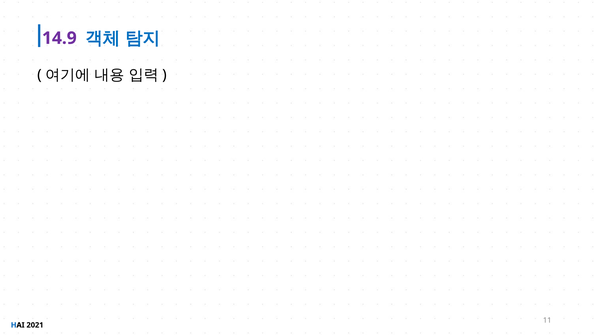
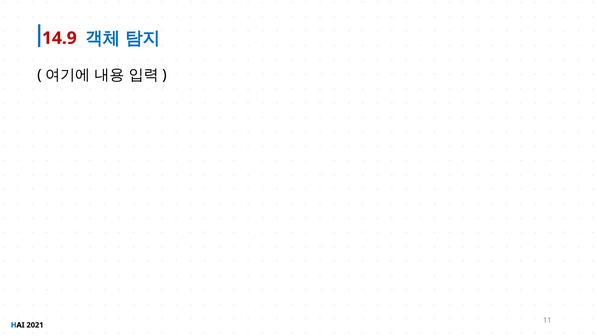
14.9 colour: purple -> red
